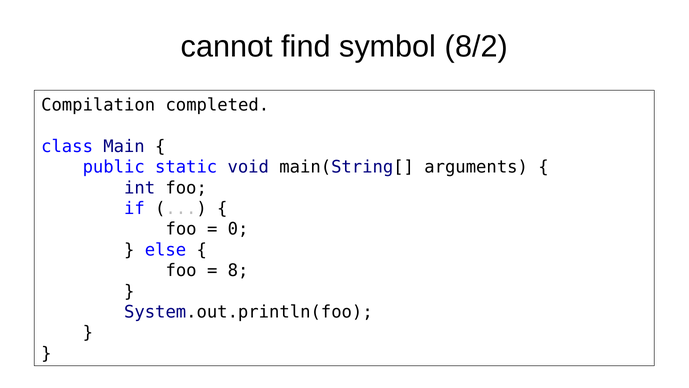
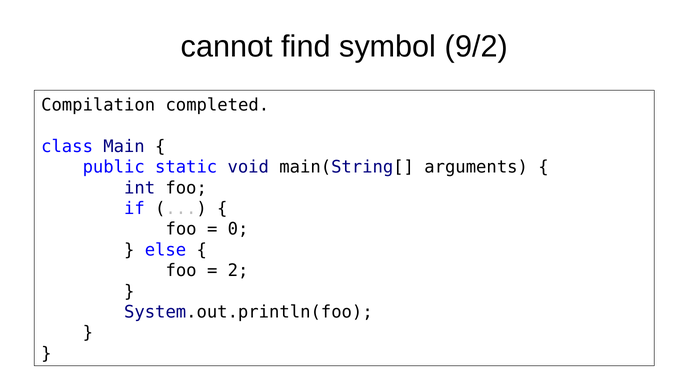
8/2: 8/2 -> 9/2
8: 8 -> 2
